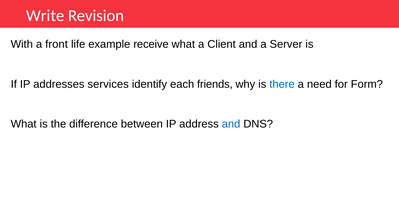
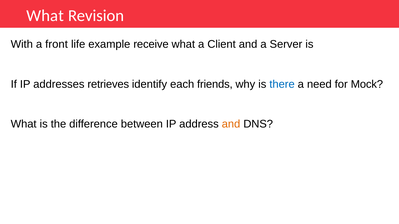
Write at (45, 16): Write -> What
services: services -> retrieves
Form: Form -> Mock
and at (231, 124) colour: blue -> orange
